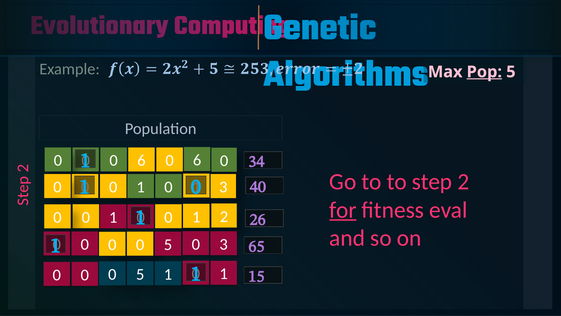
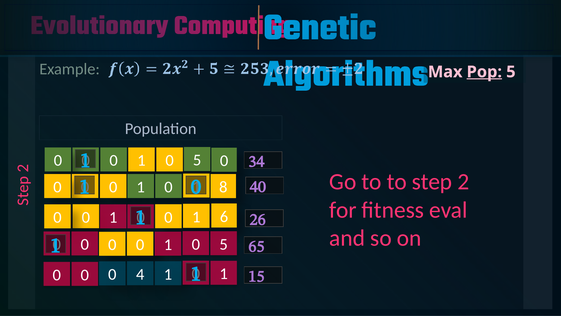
6 at (141, 160): 6 -> 1
6 at (197, 160): 6 -> 5
3 at (223, 187): 3 -> 8
for underline: present -> none
2 at (224, 216): 2 -> 6
5 at (168, 244): 5 -> 1
3 at (224, 244): 3 -> 5
5 at (140, 274): 5 -> 4
